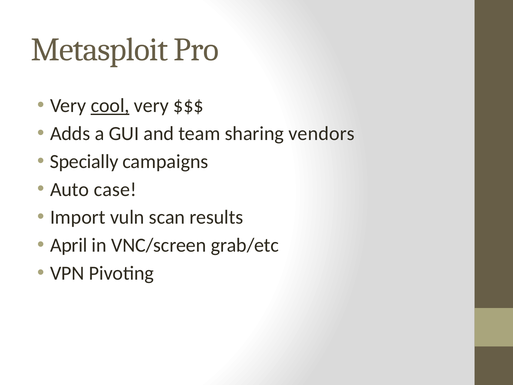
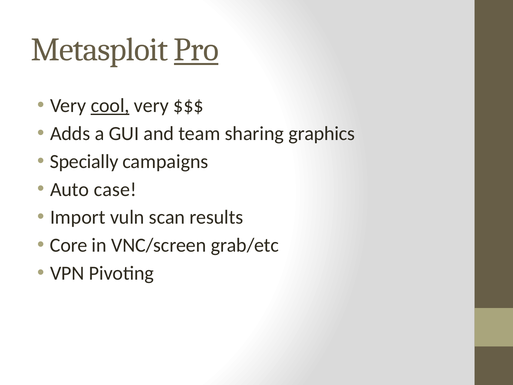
Pro underline: none -> present
vendors: vendors -> graphics
April: April -> Core
